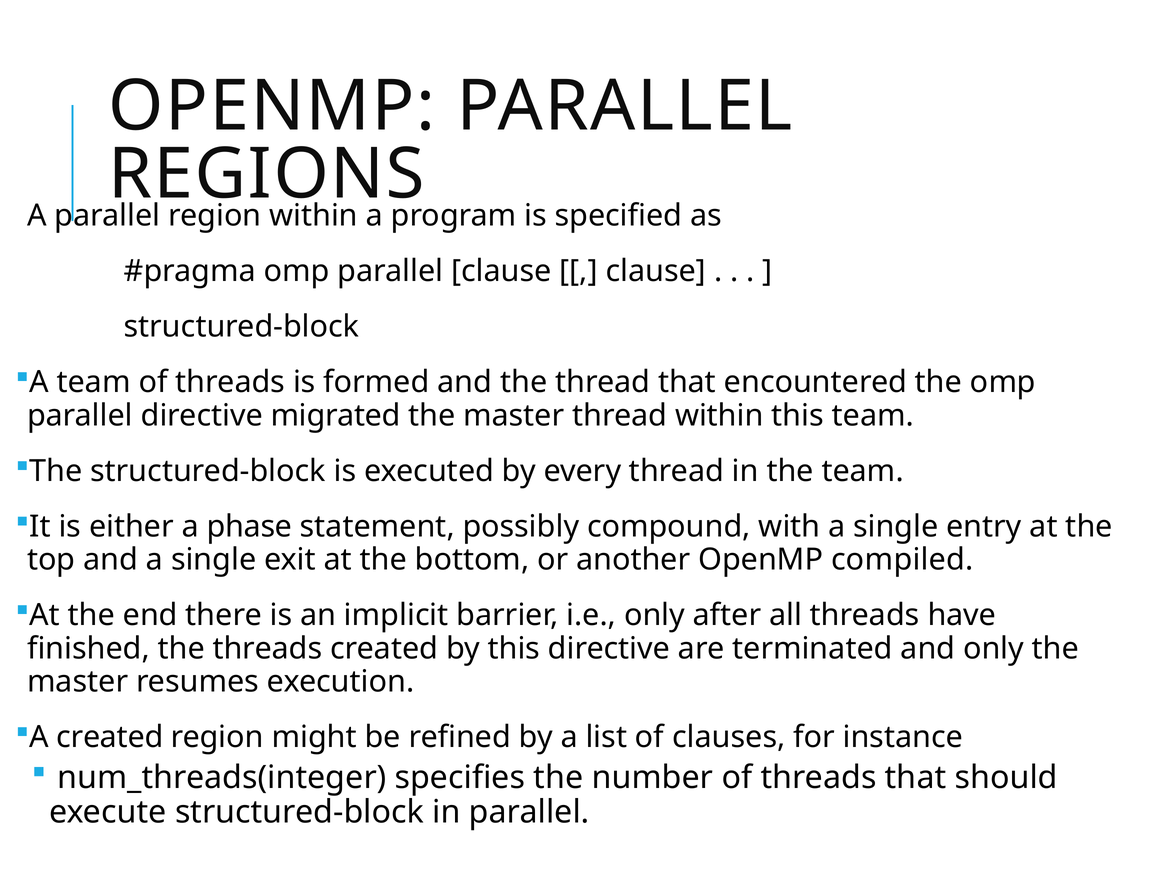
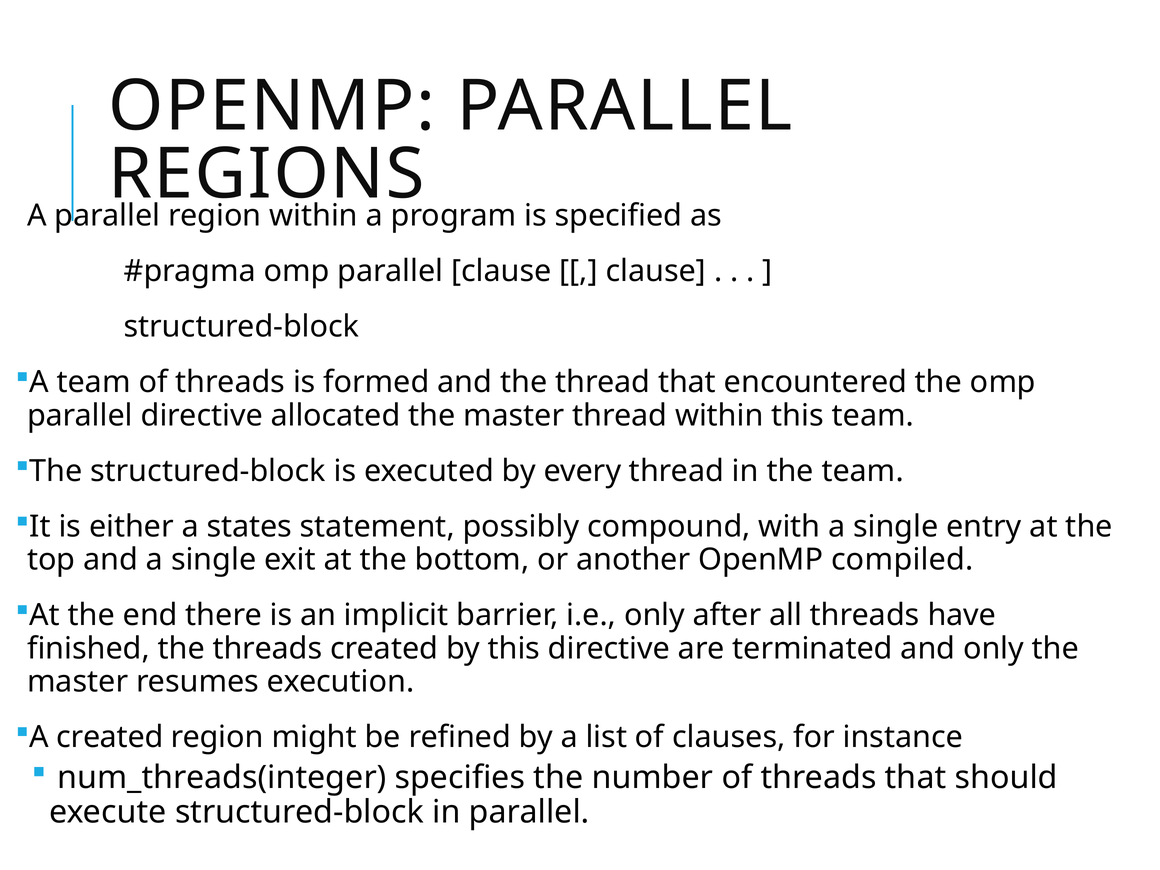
migrated: migrated -> allocated
phase: phase -> states
